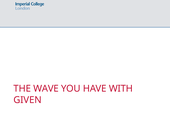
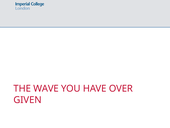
WITH: WITH -> OVER
